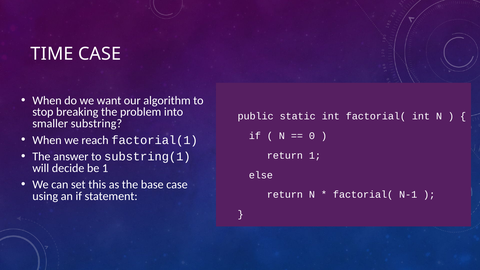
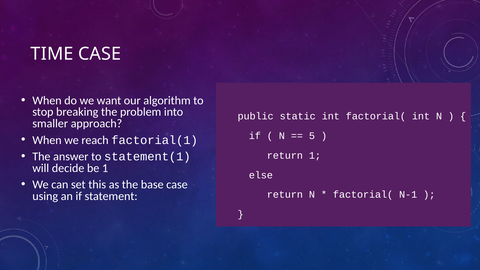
substring: substring -> approach
0: 0 -> 5
substring(1: substring(1 -> statement(1
